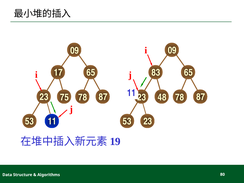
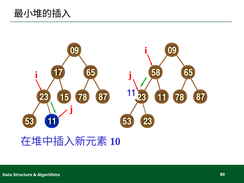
83: 83 -> 58
75: 75 -> 15
23 48: 48 -> 11
19: 19 -> 10
